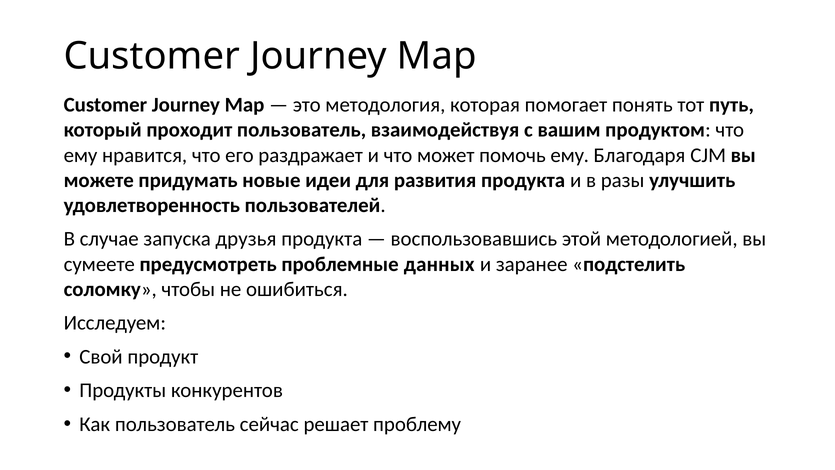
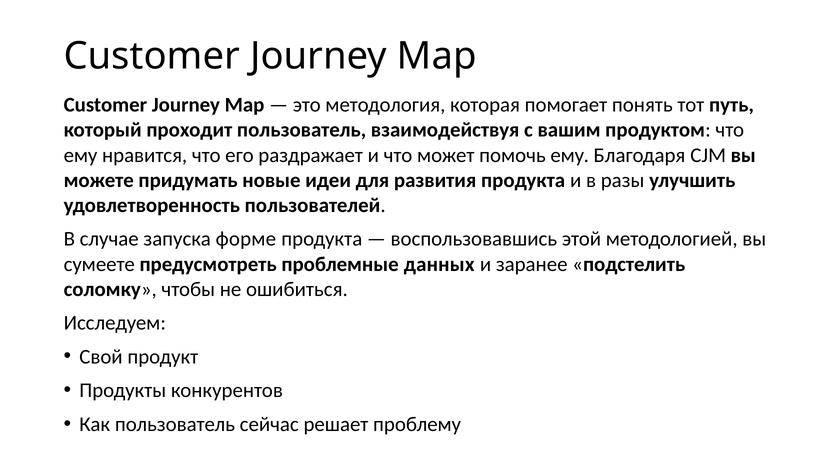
друзья: друзья -> форме
